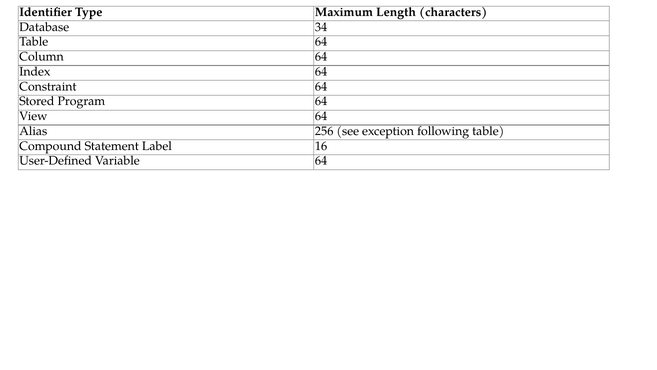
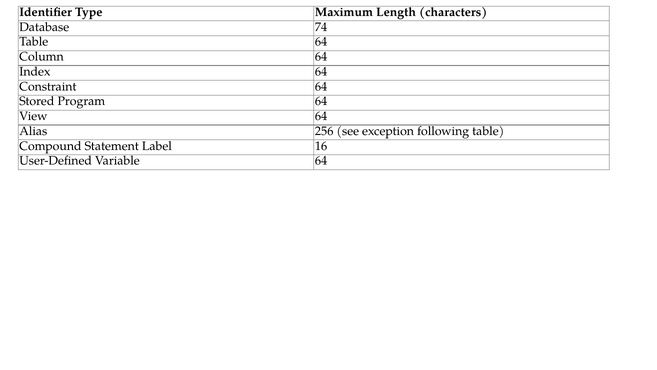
34: 34 -> 74
